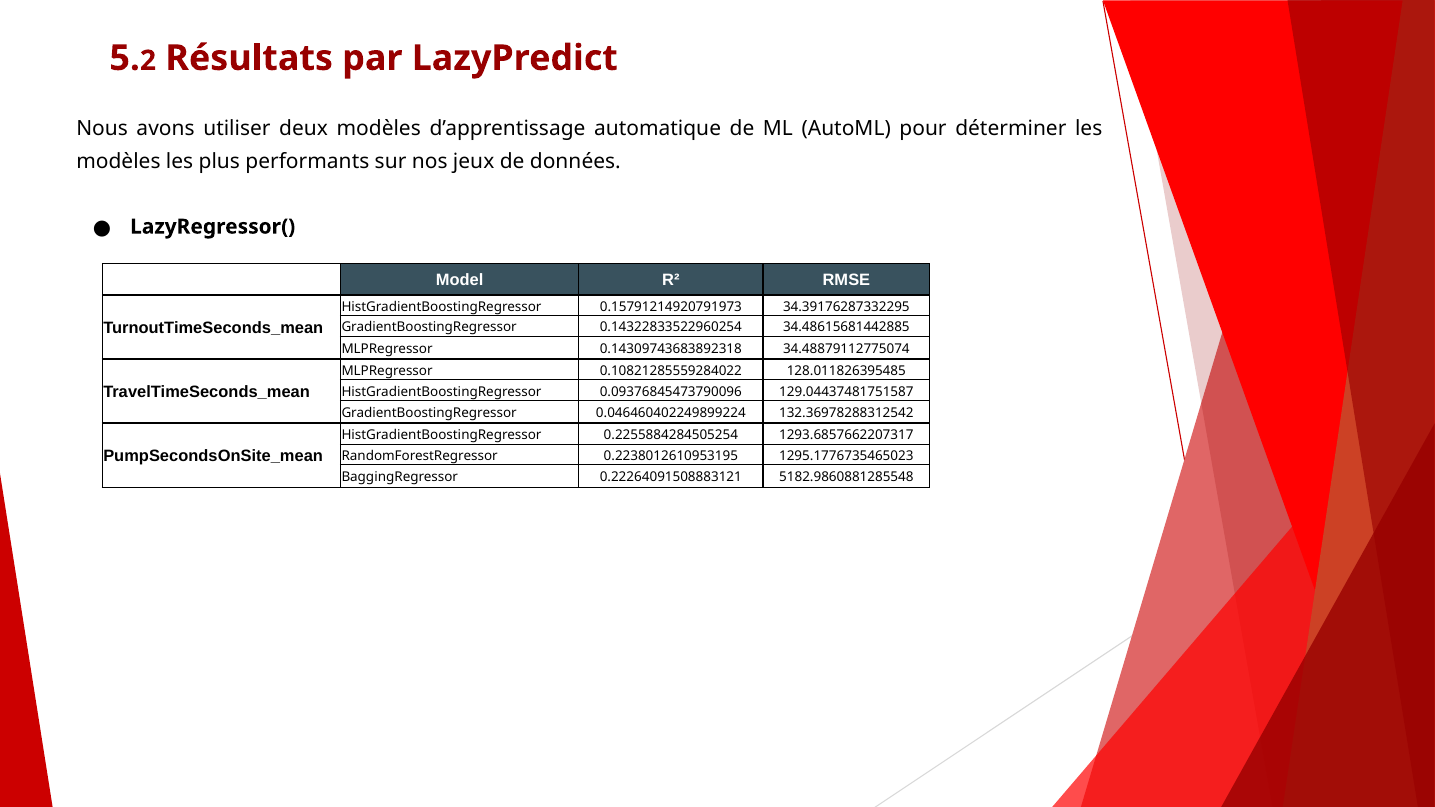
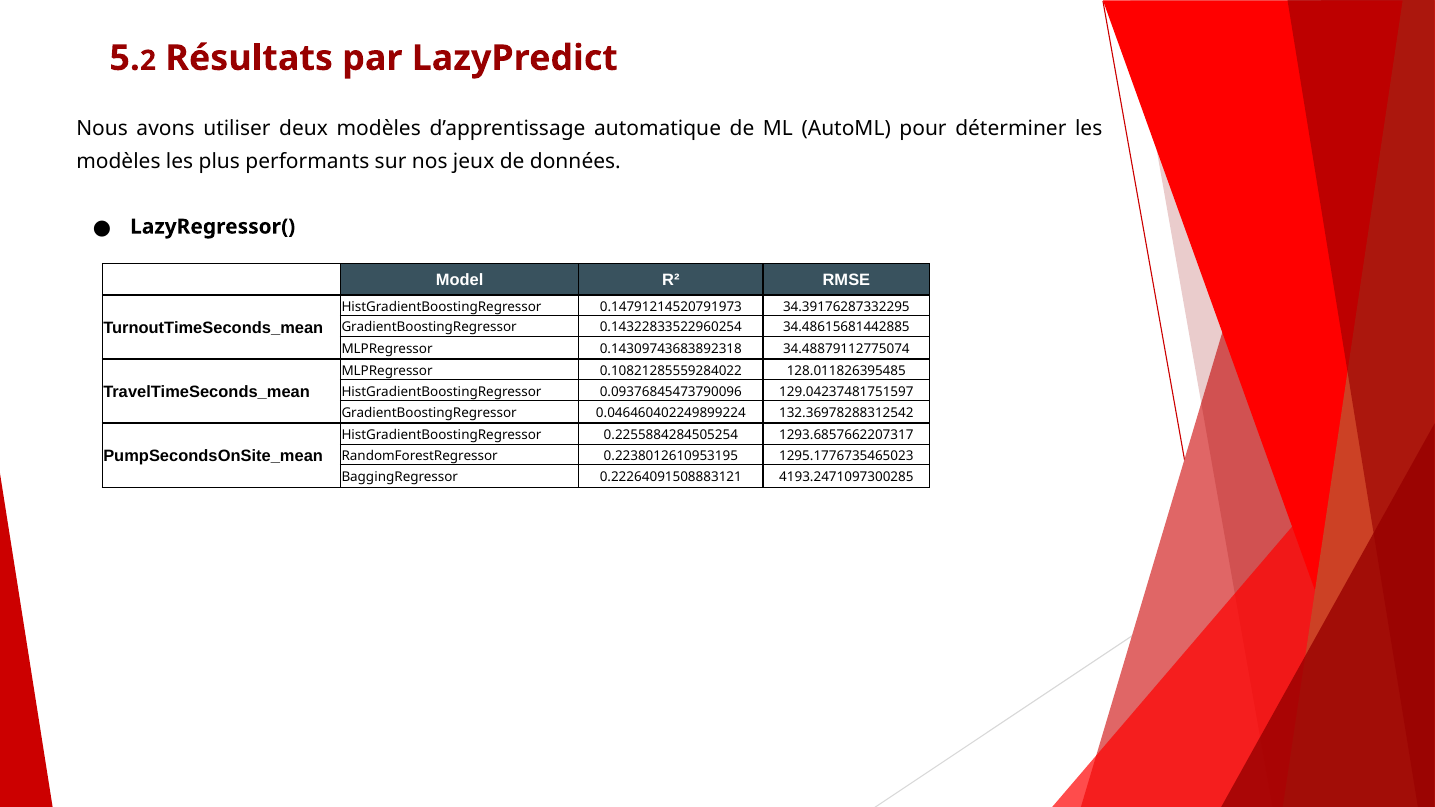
0.15791214920791973: 0.15791214920791973 -> 0.14791214520791973
129.04437481751587: 129.04437481751587 -> 129.04237481751597
5182.9860881285548: 5182.9860881285548 -> 4193.2471097300285
